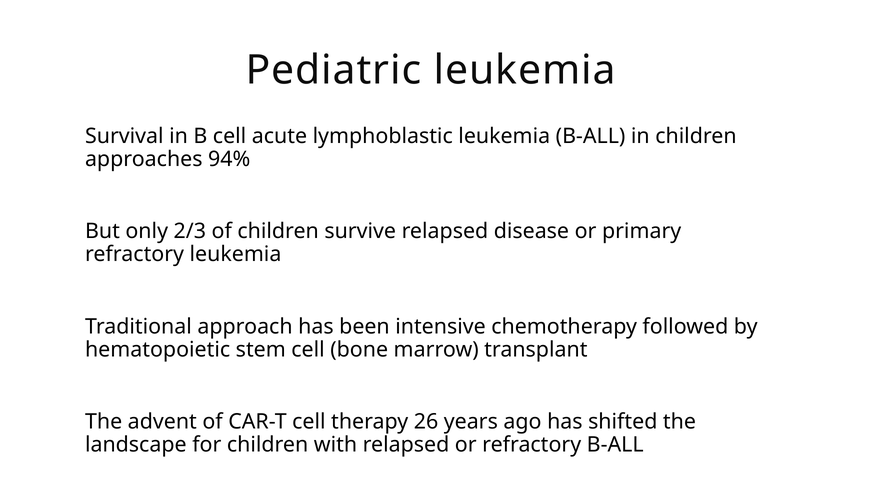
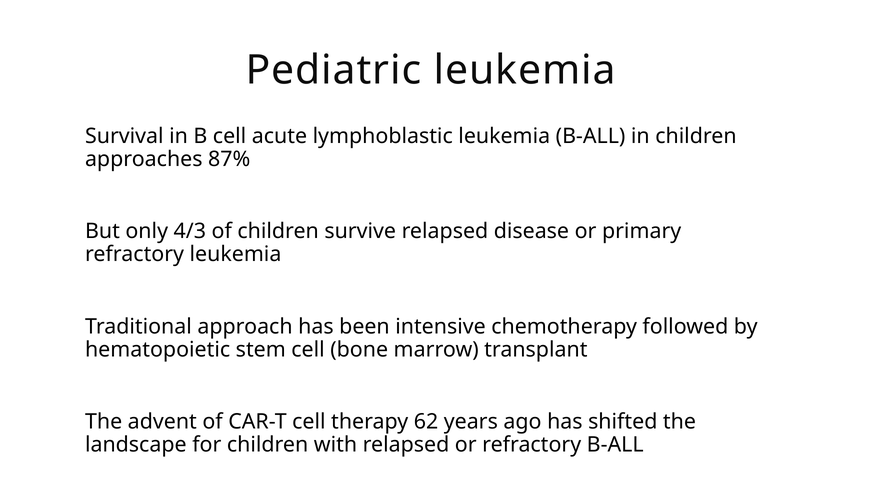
94%: 94% -> 87%
2/3: 2/3 -> 4/3
26: 26 -> 62
